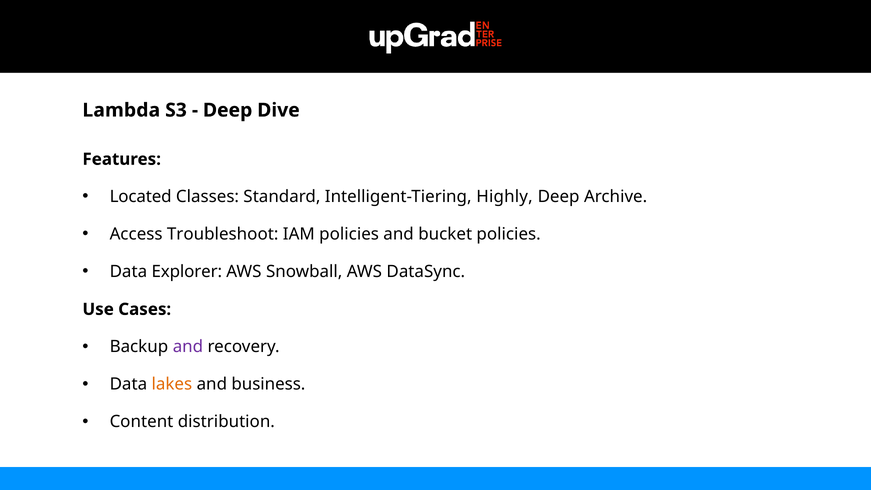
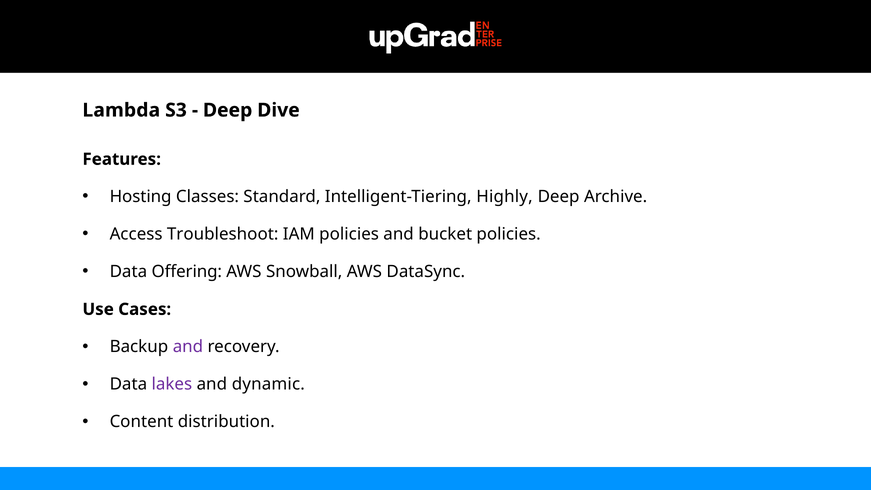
Located: Located -> Hosting
Explorer: Explorer -> Offering
lakes colour: orange -> purple
business: business -> dynamic
